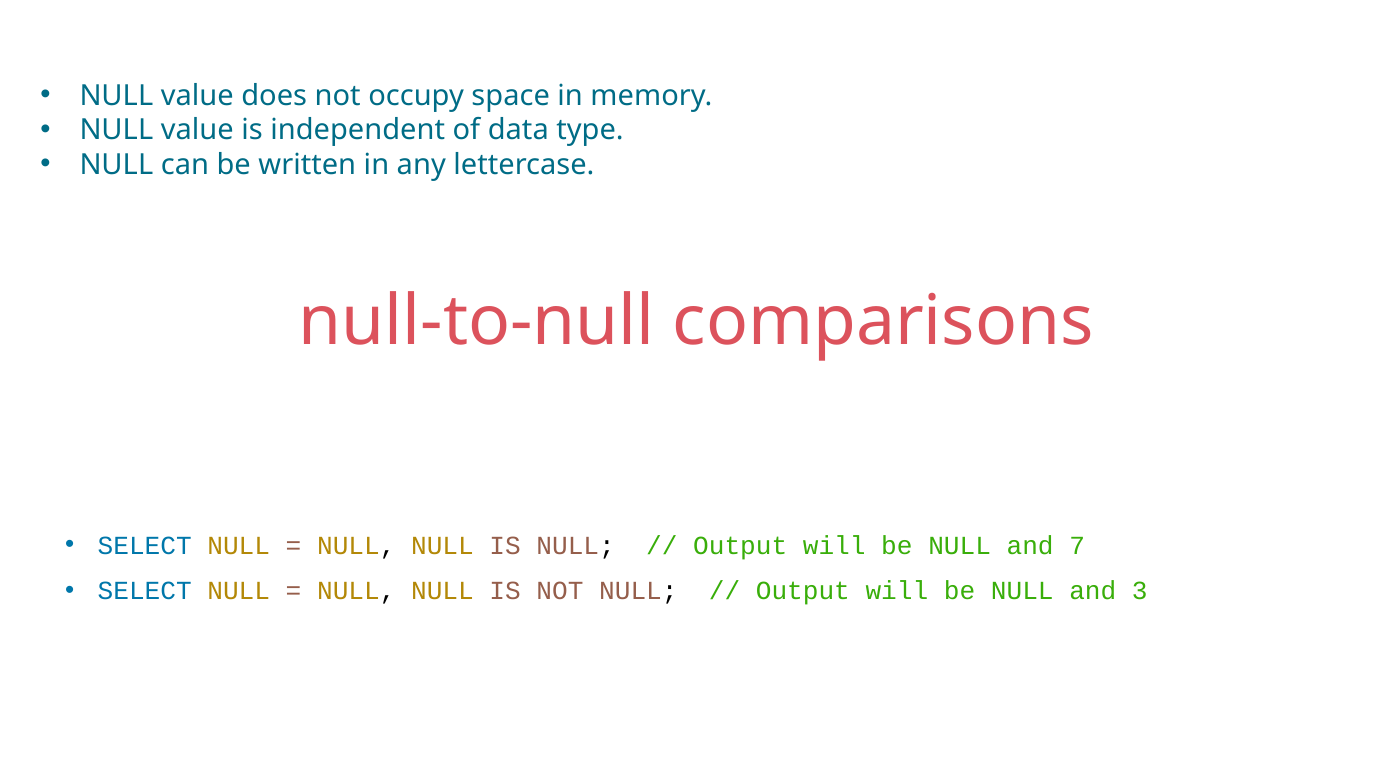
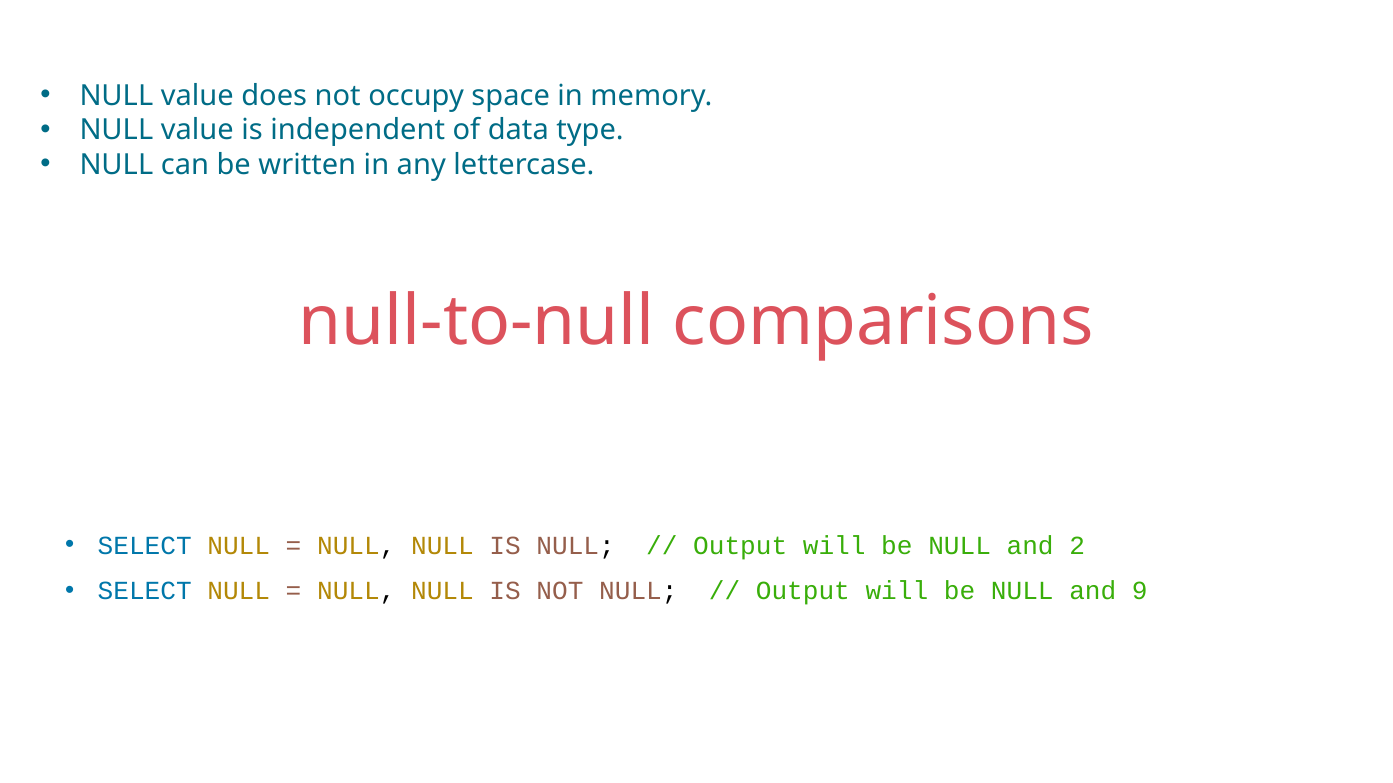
7: 7 -> 2
3: 3 -> 9
